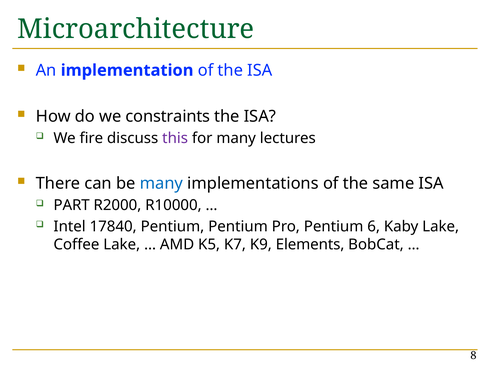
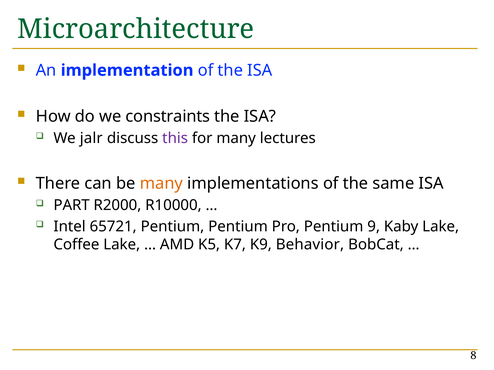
fire: fire -> jalr
many at (161, 184) colour: blue -> orange
17840: 17840 -> 65721
6: 6 -> 9
Elements: Elements -> Behavior
